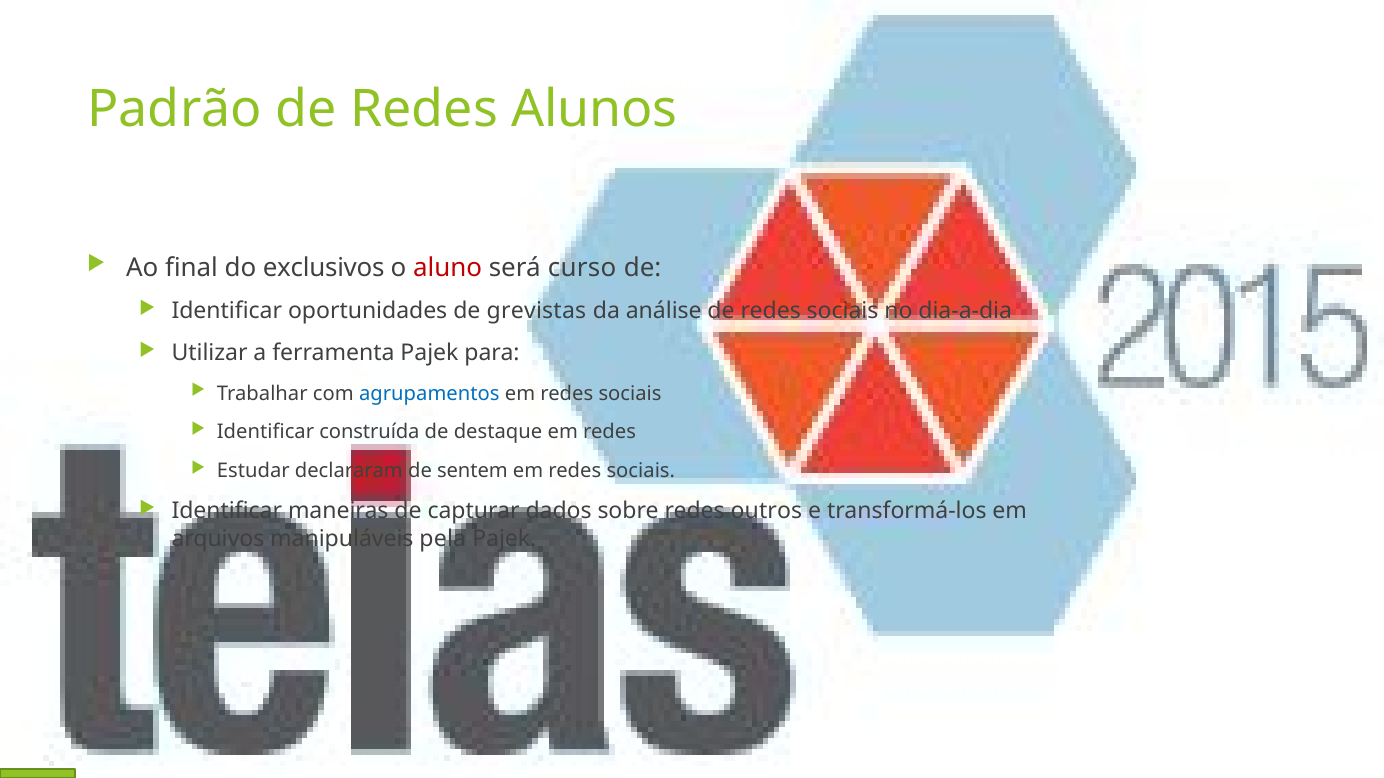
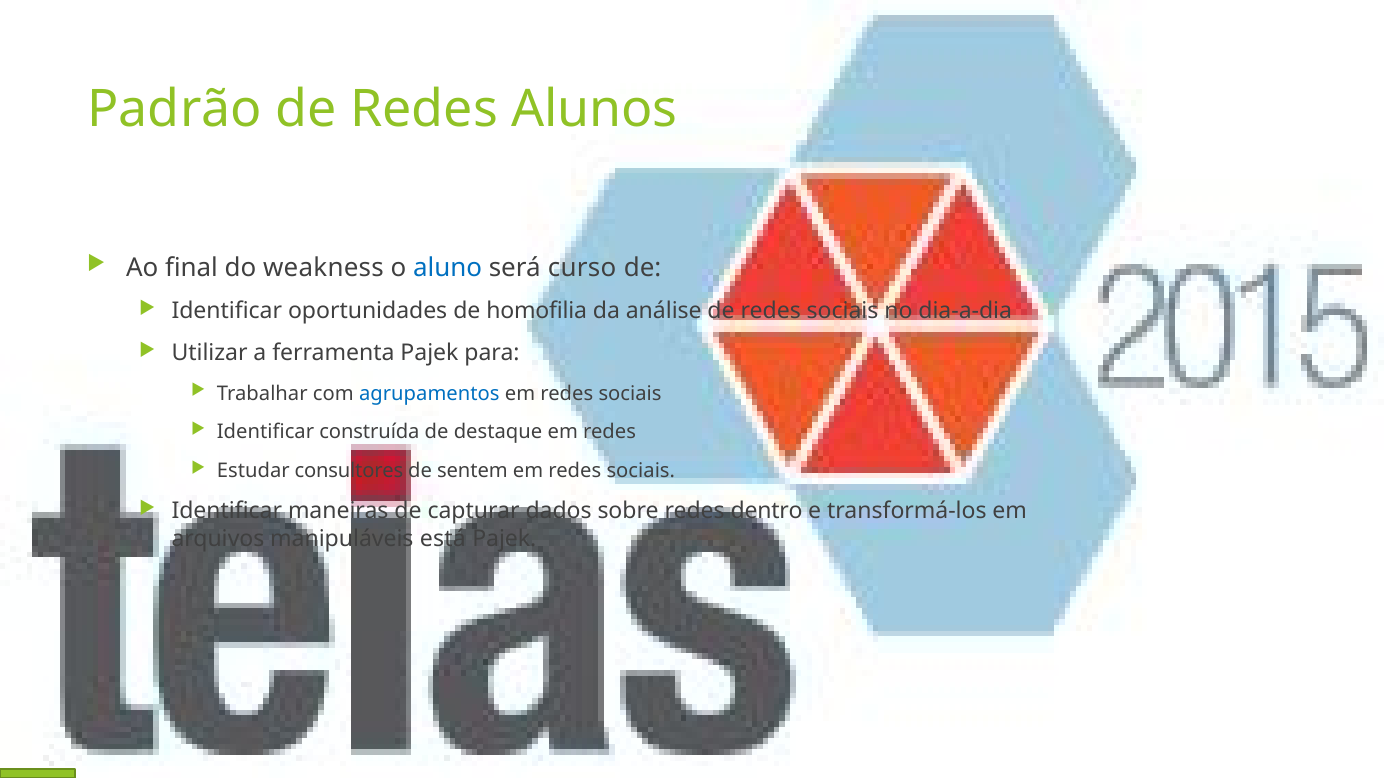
exclusivos: exclusivos -> weakness
aluno colour: red -> blue
grevistas: grevistas -> homofilia
declararam: declararam -> consultores
outros: outros -> dentro
pela: pela -> está
